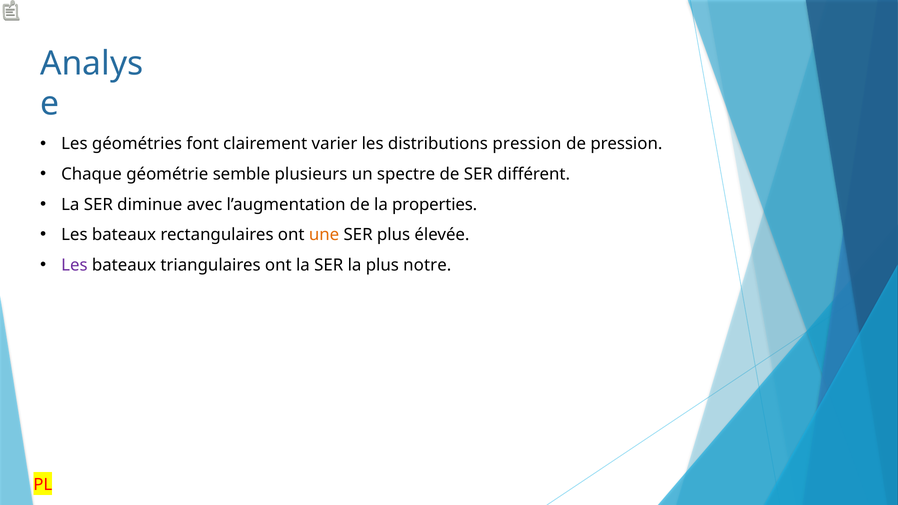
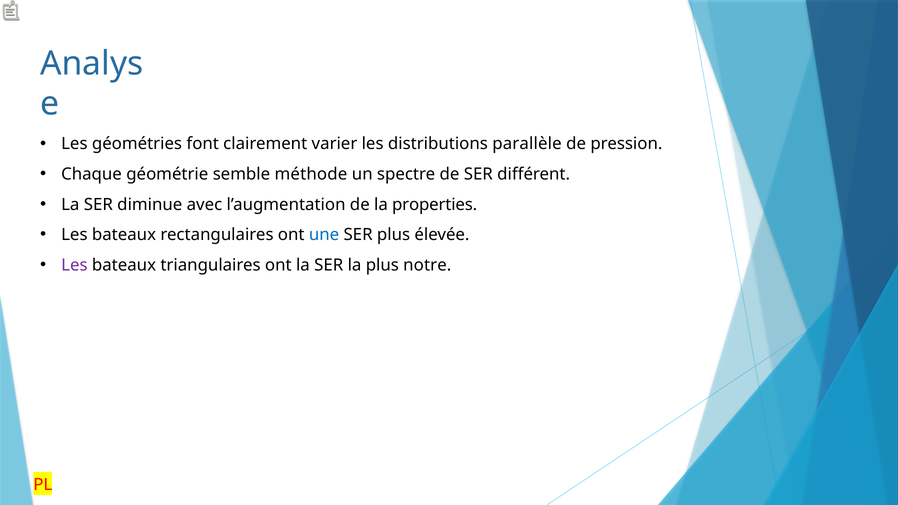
distributions pression: pression -> parallèle
plusieurs: plusieurs -> méthode
une colour: orange -> blue
